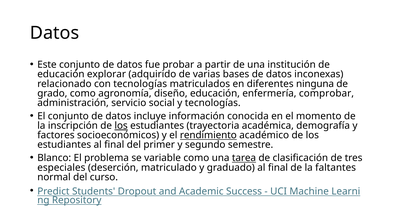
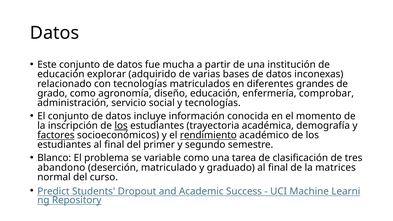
probar: probar -> mucha
ninguna: ninguna -> grandes
factores underline: none -> present
tarea underline: present -> none
especiales: especiales -> abandono
faltantes: faltantes -> matrices
